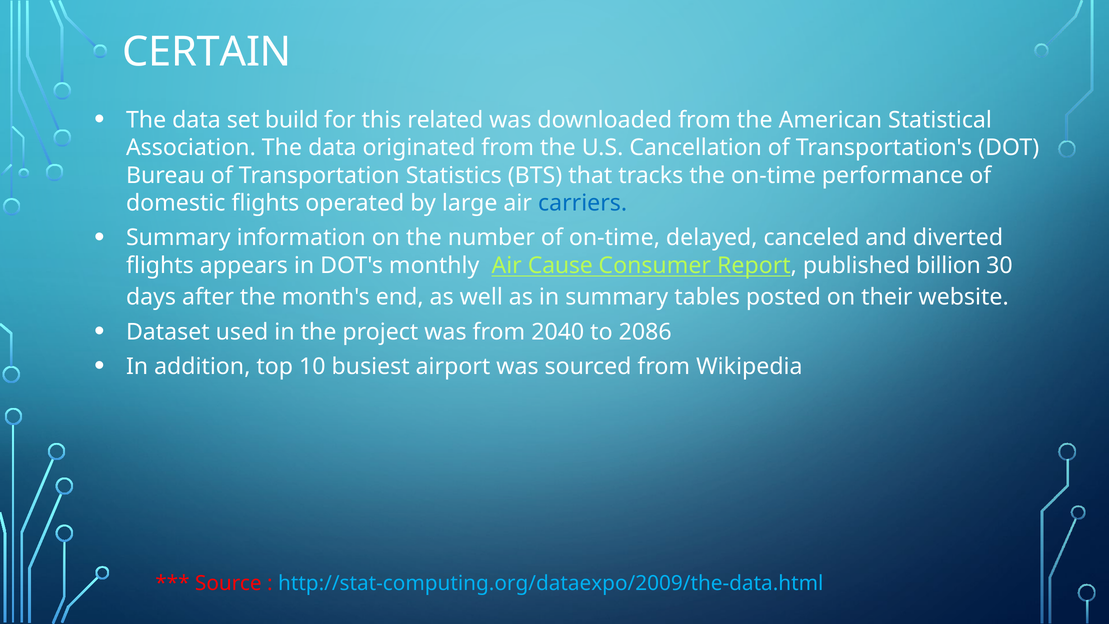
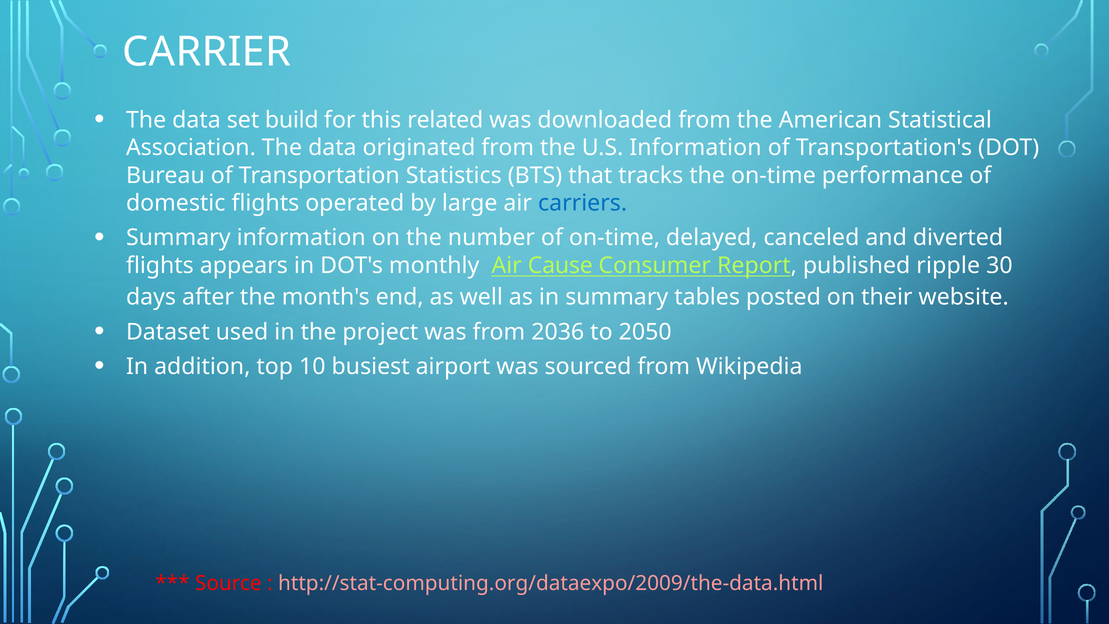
CERTAIN: CERTAIN -> CARRIER
U.S Cancellation: Cancellation -> Information
billion: billion -> ripple
2040: 2040 -> 2036
2086: 2086 -> 2050
http://stat-computing.org/dataexpo/2009/the-data.html colour: light blue -> pink
